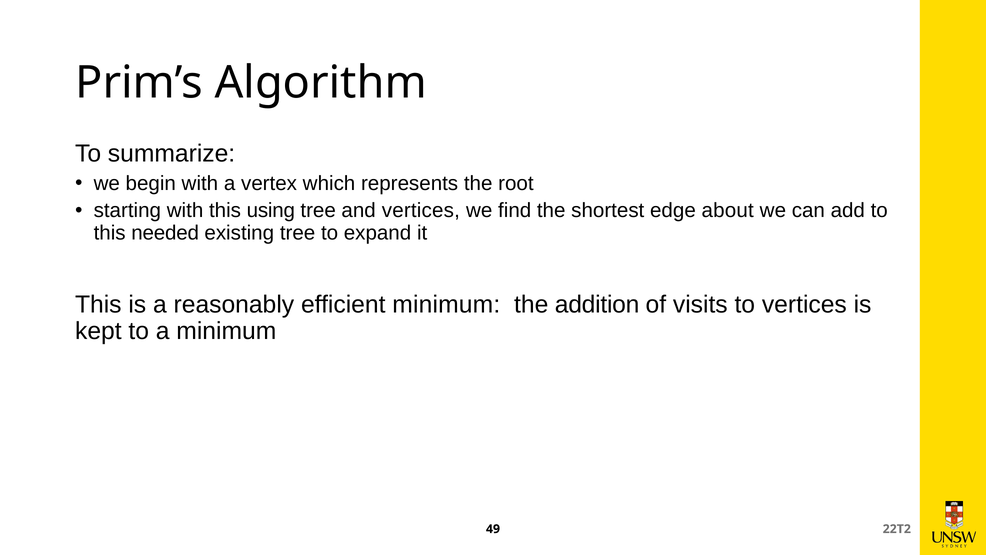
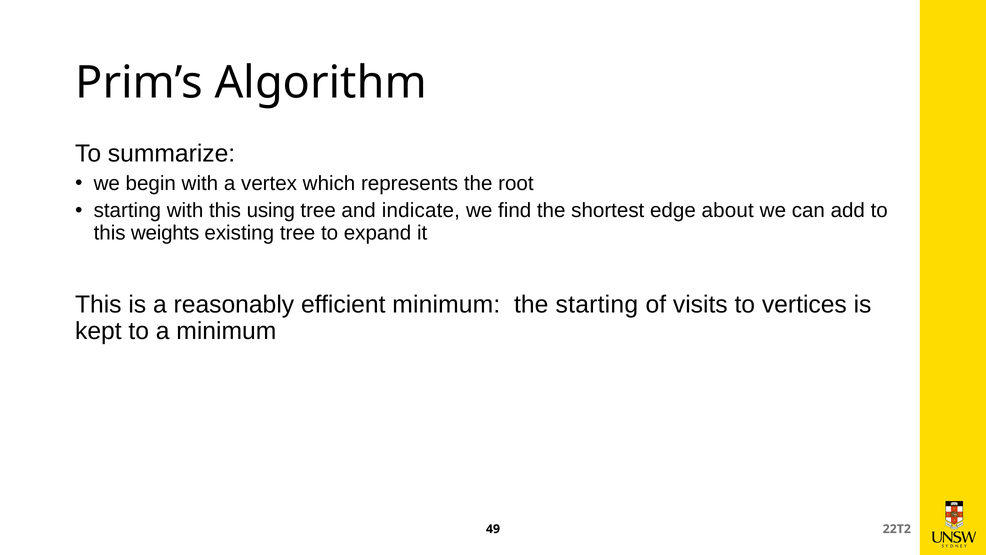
and vertices: vertices -> indicate
needed: needed -> weights
the addition: addition -> starting
